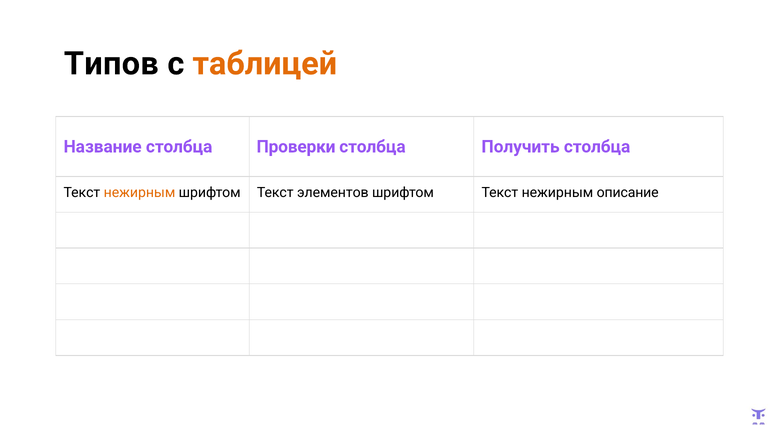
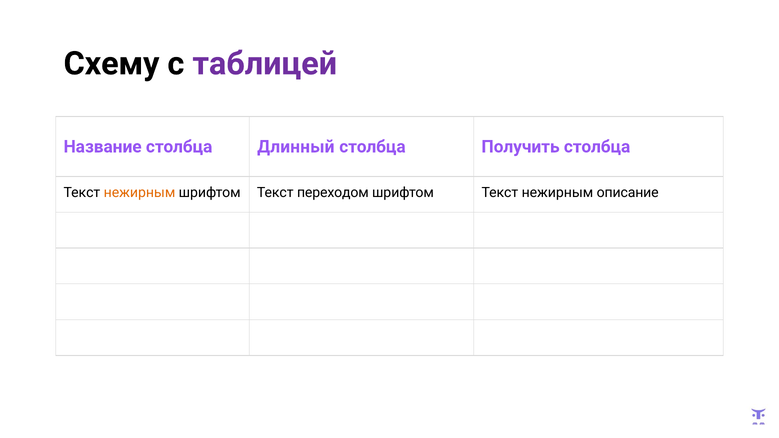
Типов: Типов -> Схему
таблицей colour: orange -> purple
Проверки: Проверки -> Длинный
элементов: элементов -> переходом
